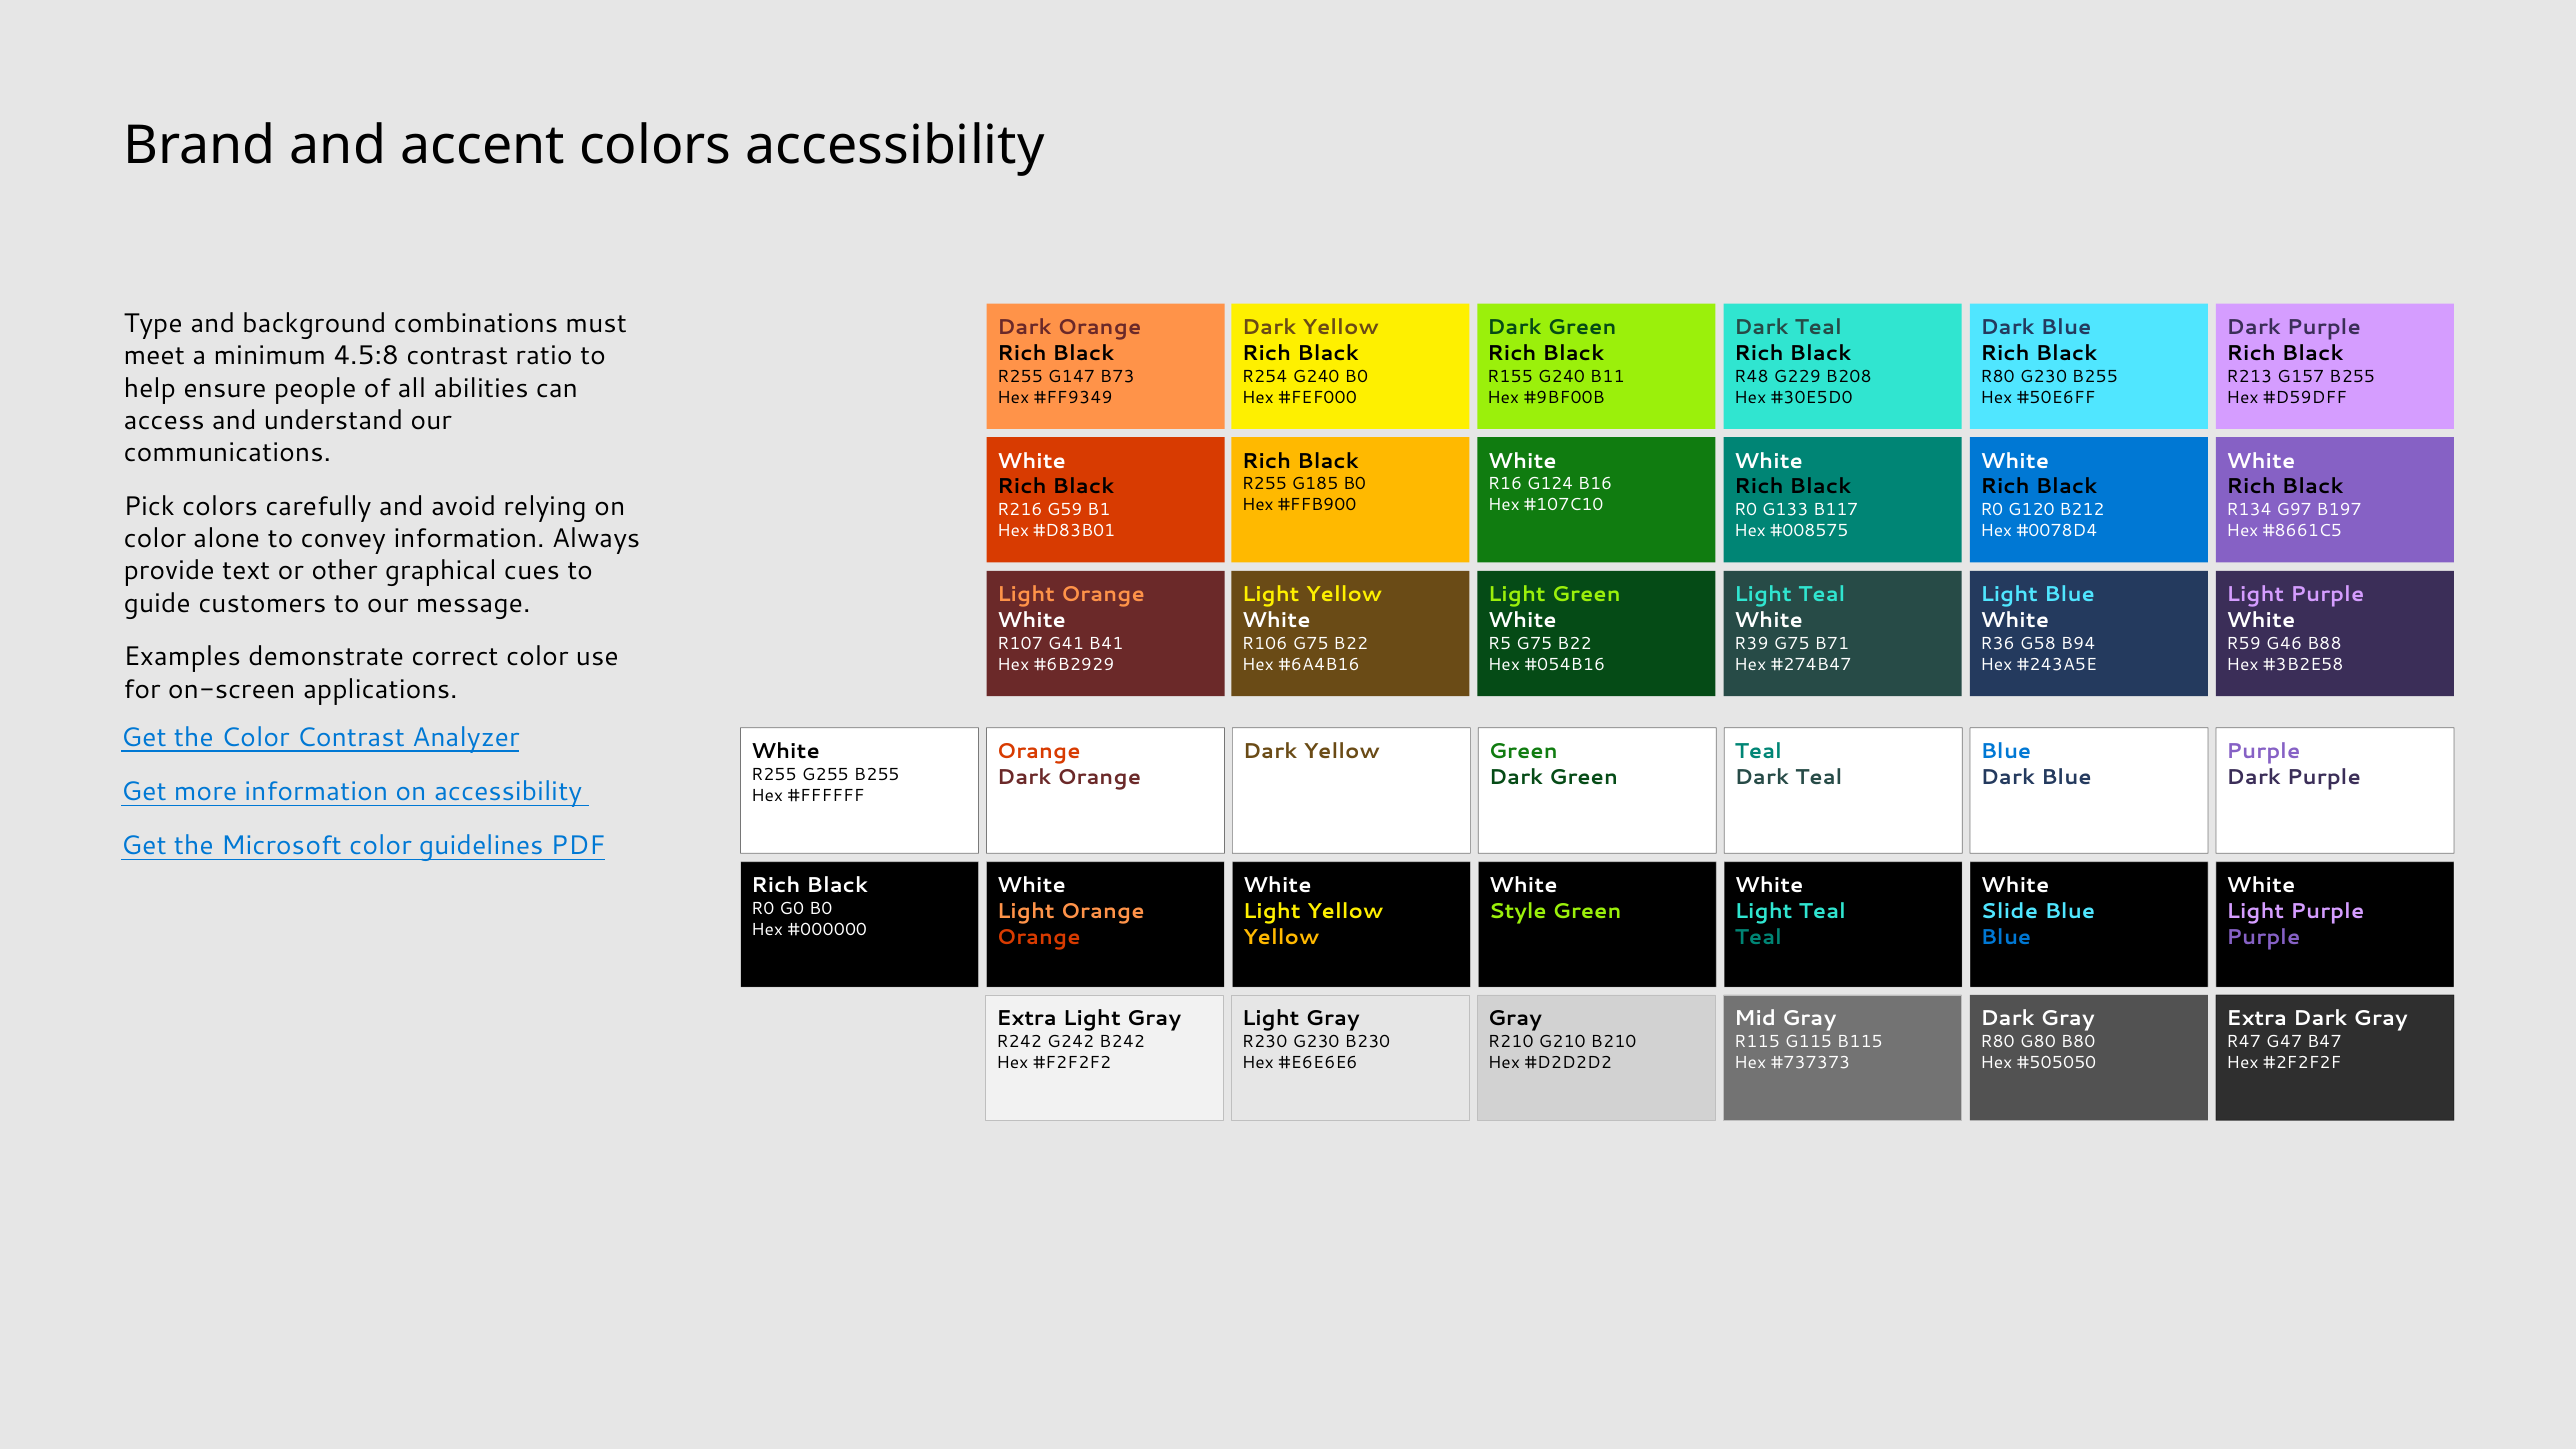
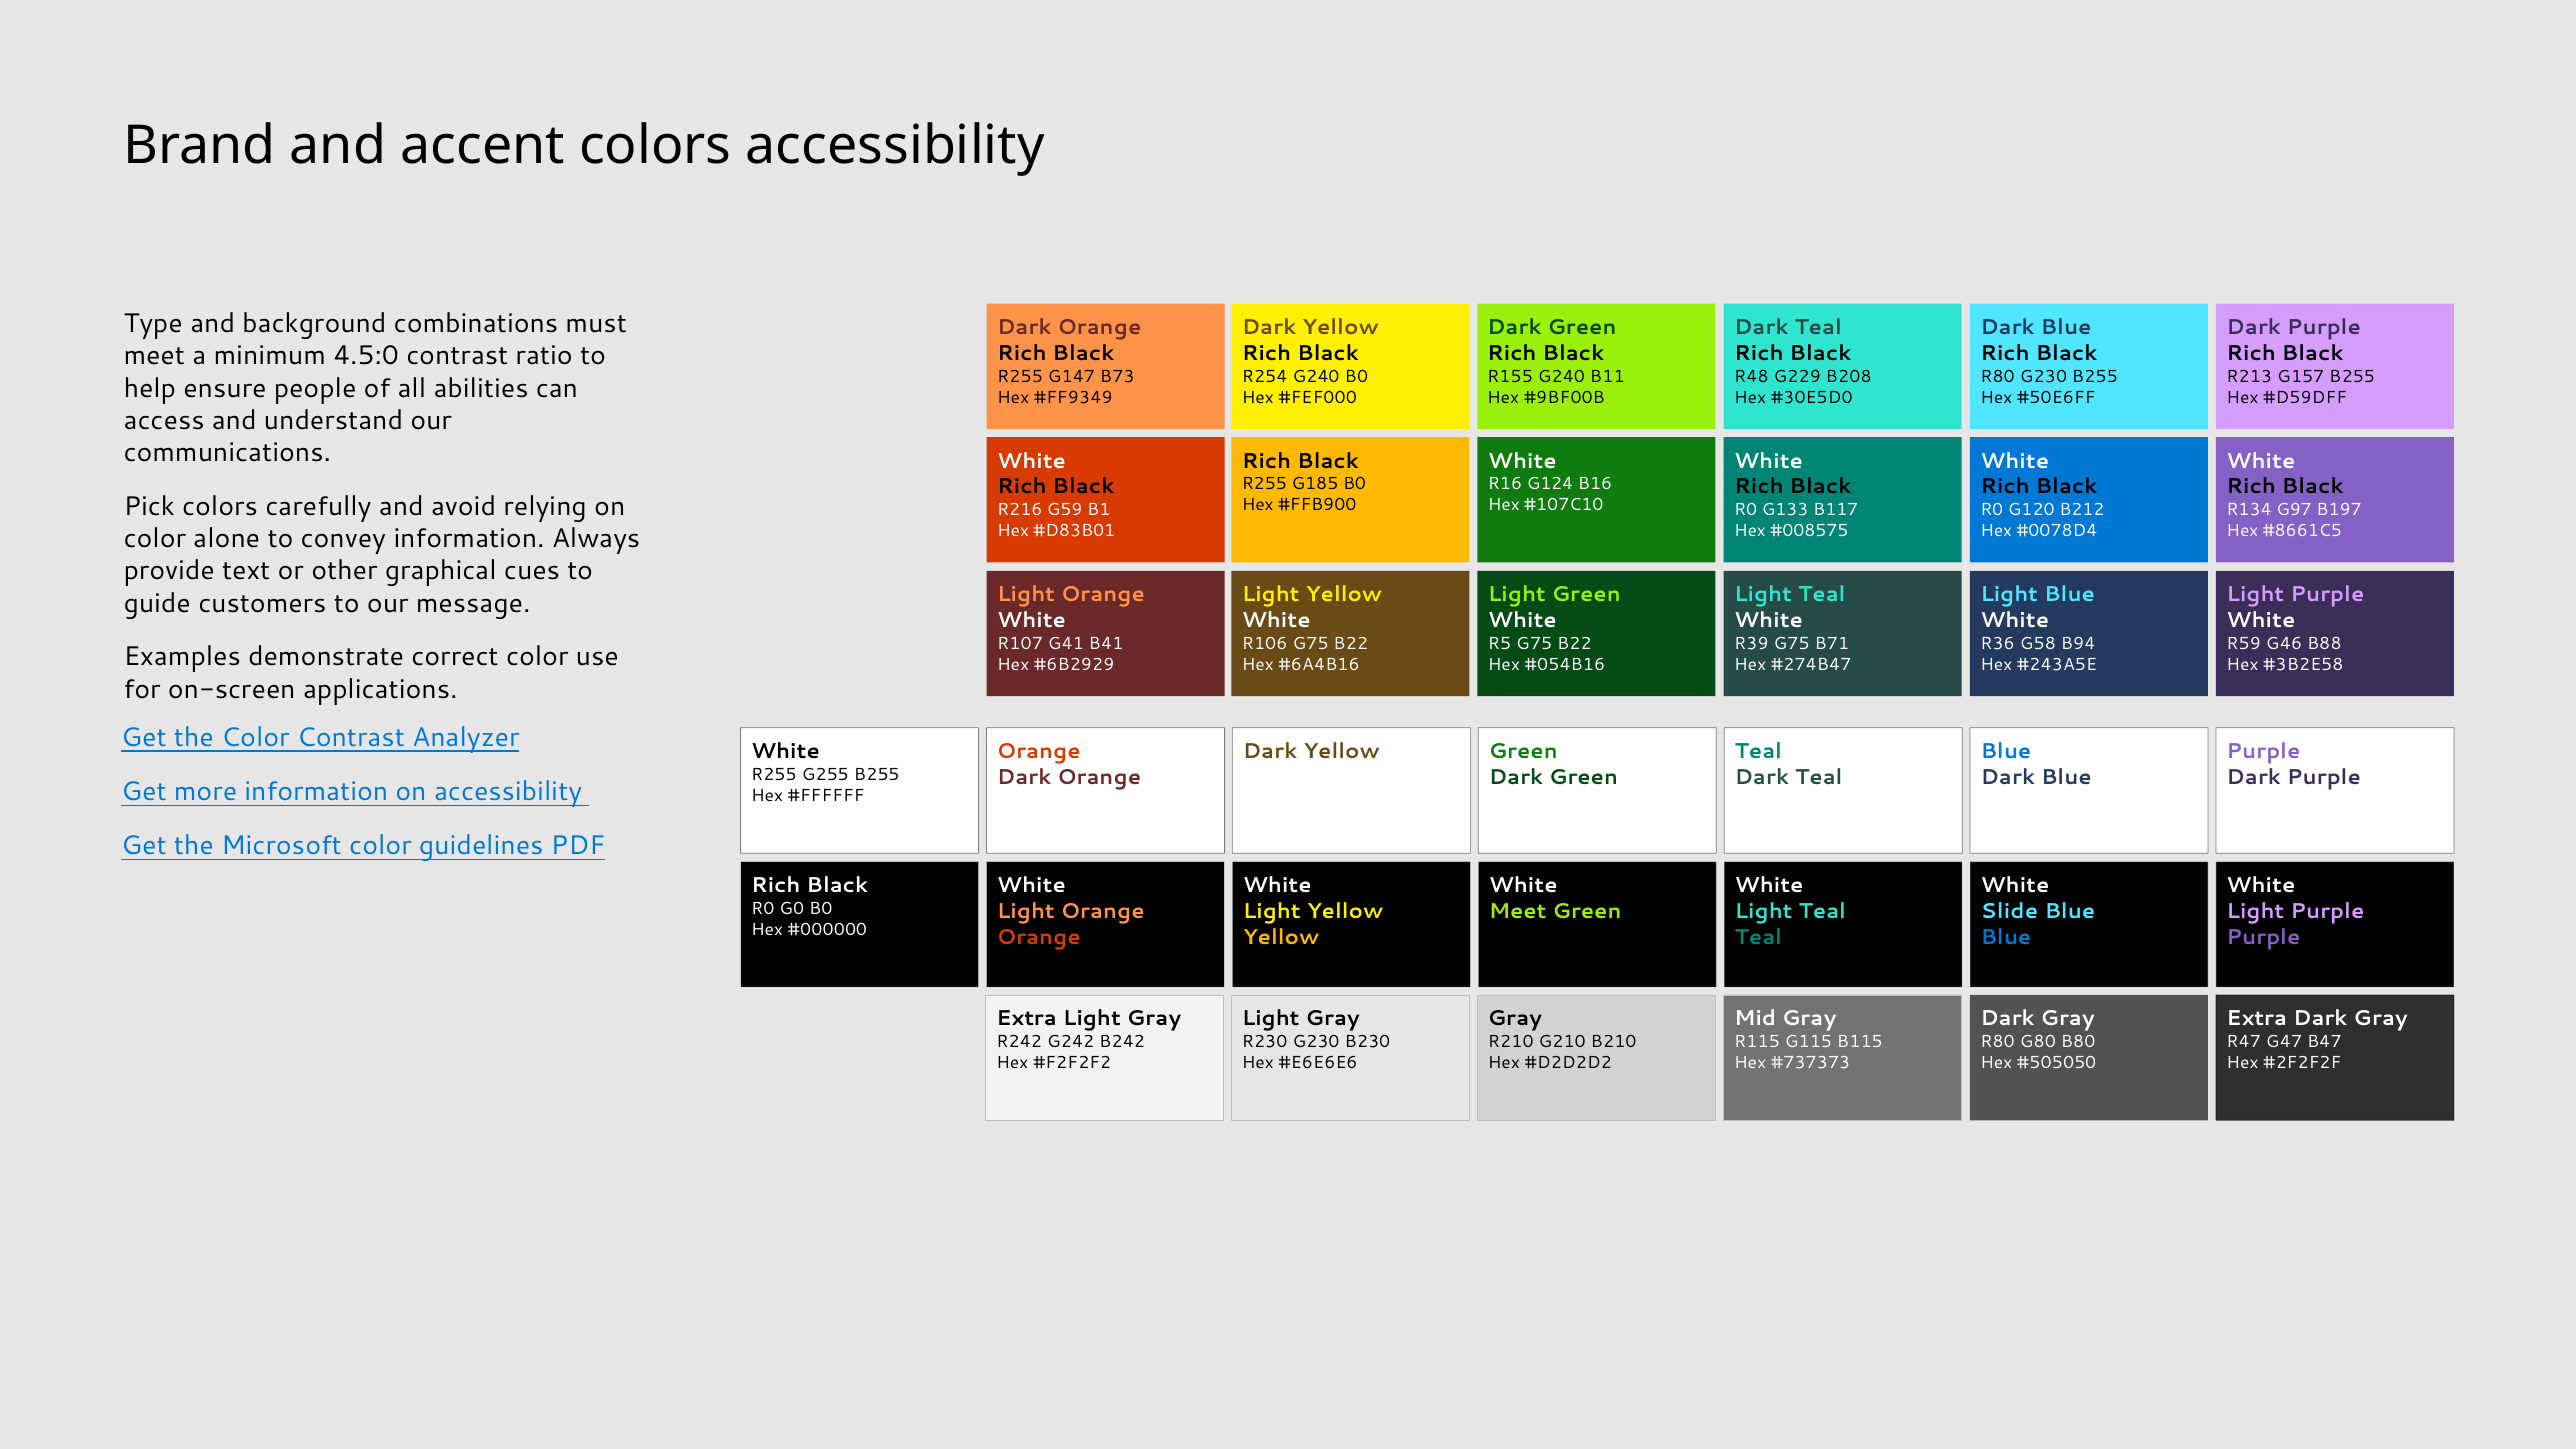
4.5:8: 4.5:8 -> 4.5:0
Style at (1518, 911): Style -> Meet
